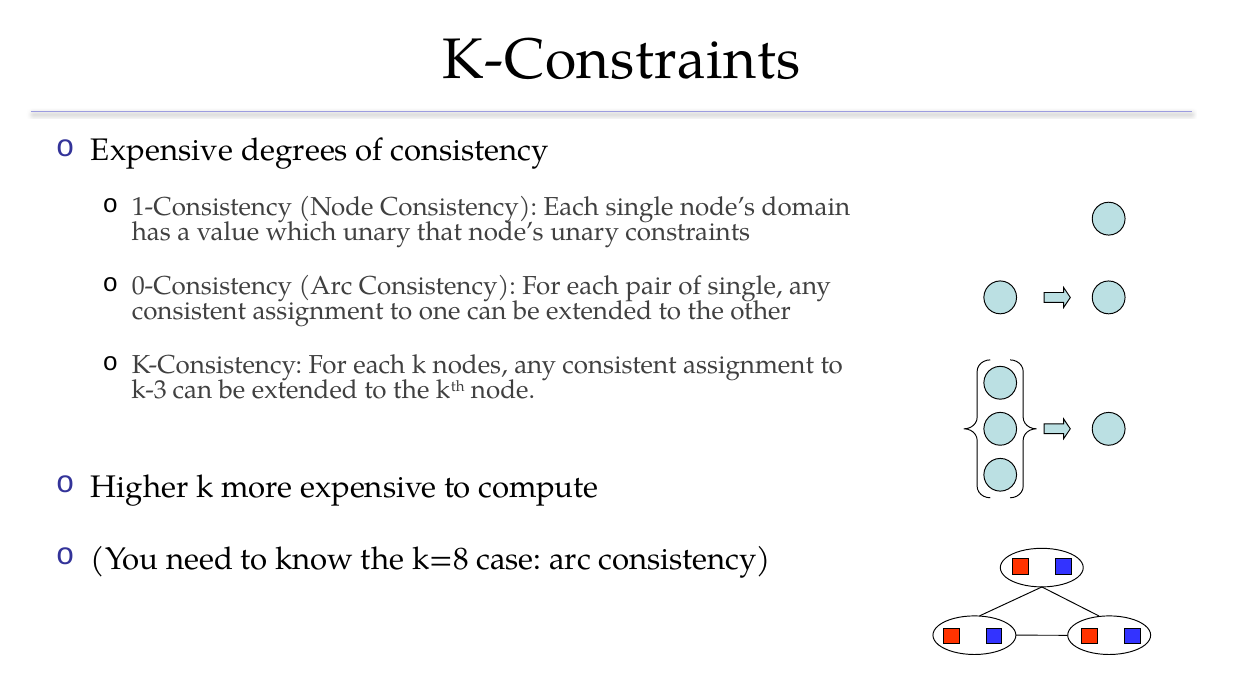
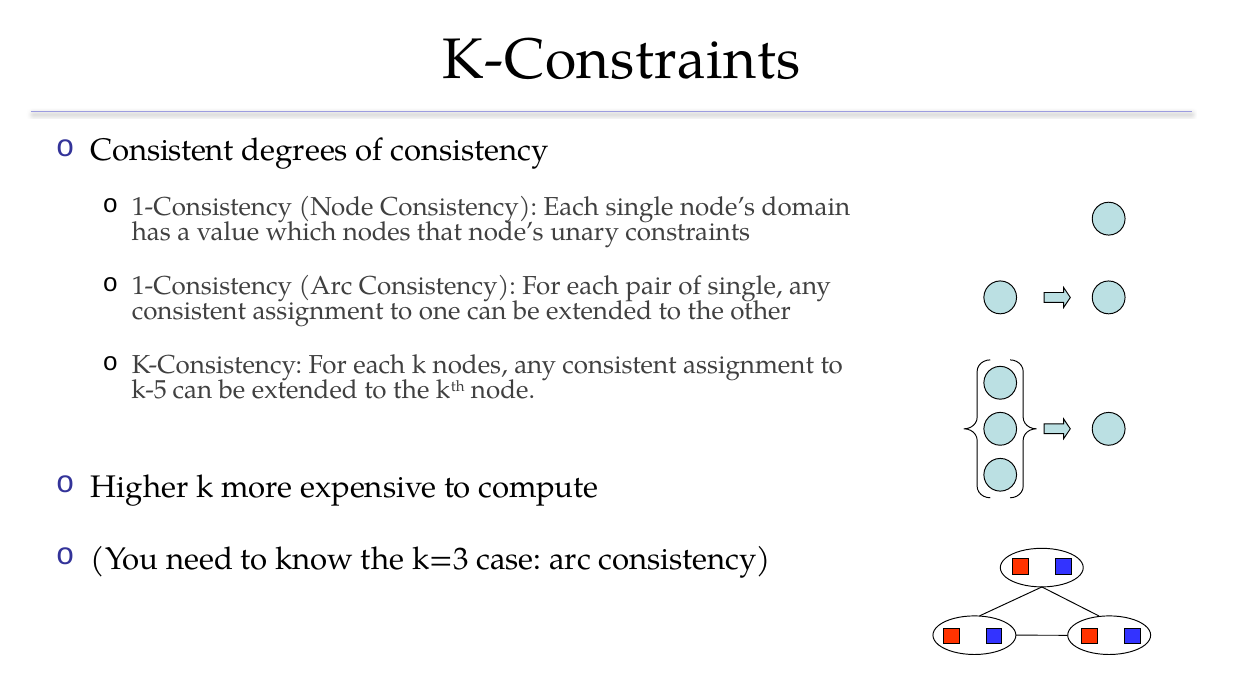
Expensive at (162, 150): Expensive -> Consistent
which unary: unary -> nodes
0-Consistency at (212, 286): 0-Consistency -> 1-Consistency
k-3: k-3 -> k-5
k=8: k=8 -> k=3
